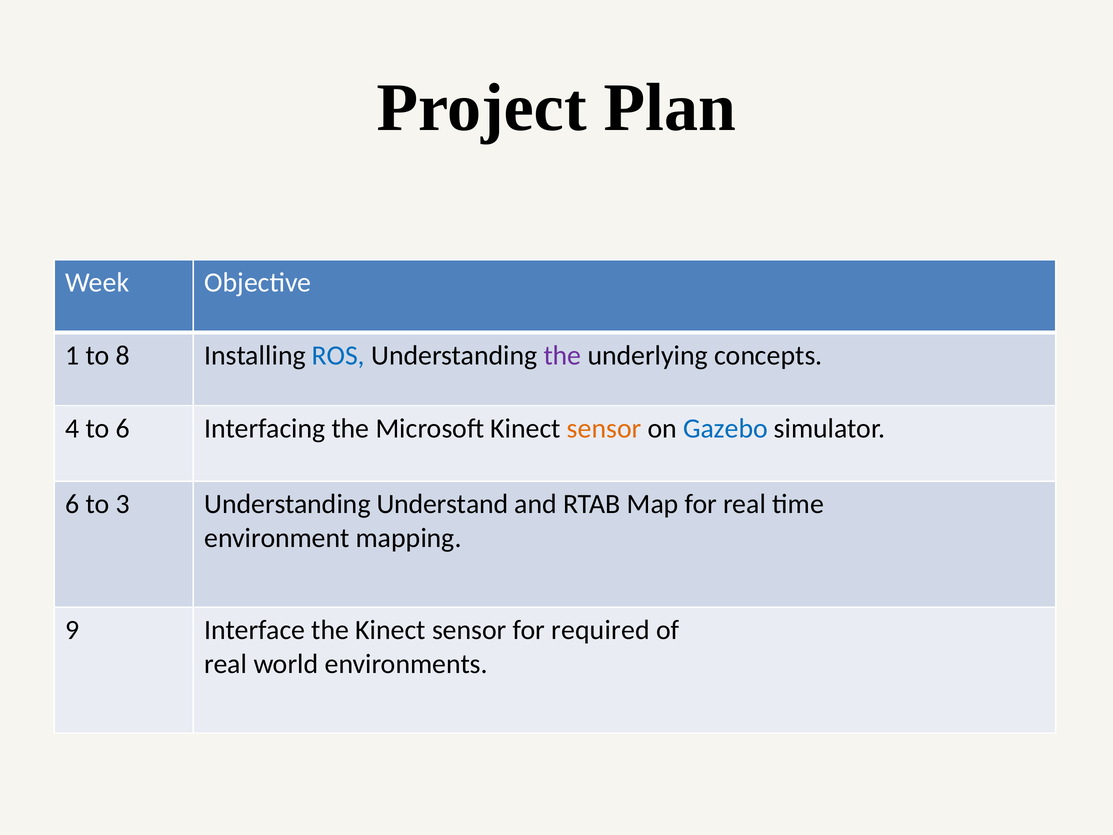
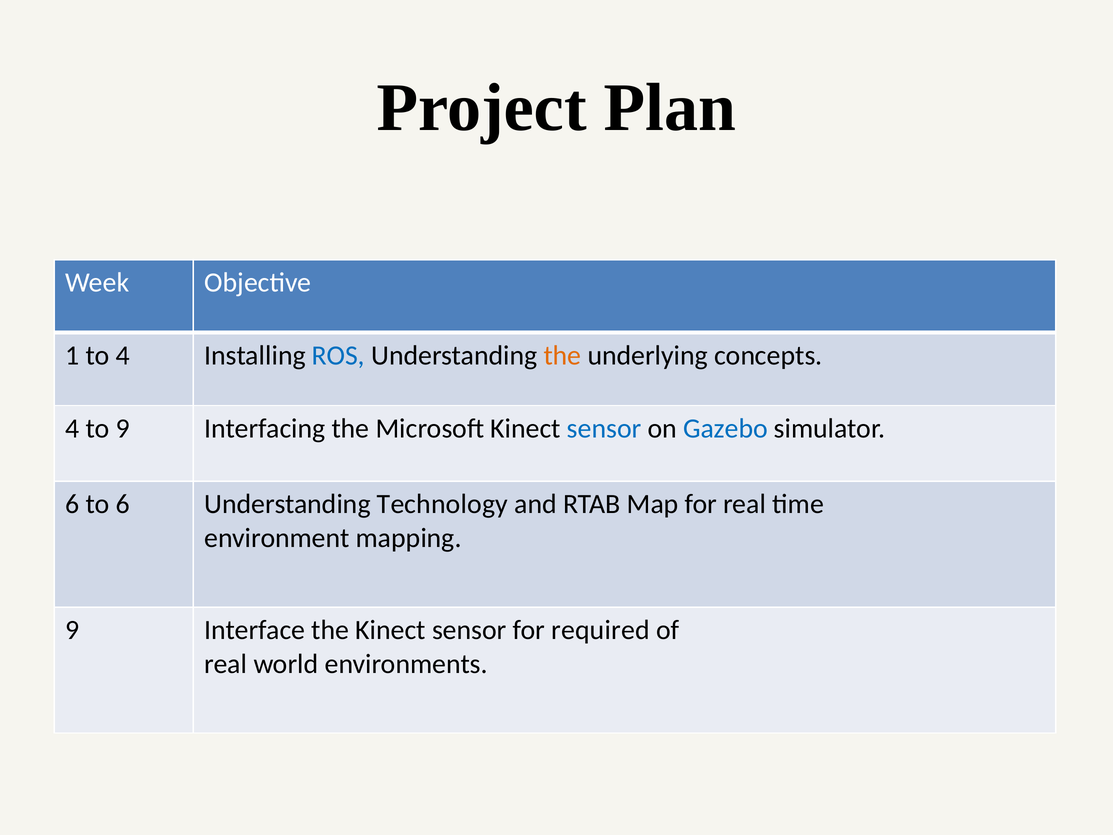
to 8: 8 -> 4
the at (562, 355) colour: purple -> orange
to 6: 6 -> 9
sensor at (604, 428) colour: orange -> blue
to 3: 3 -> 6
Understand: Understand -> Technology
